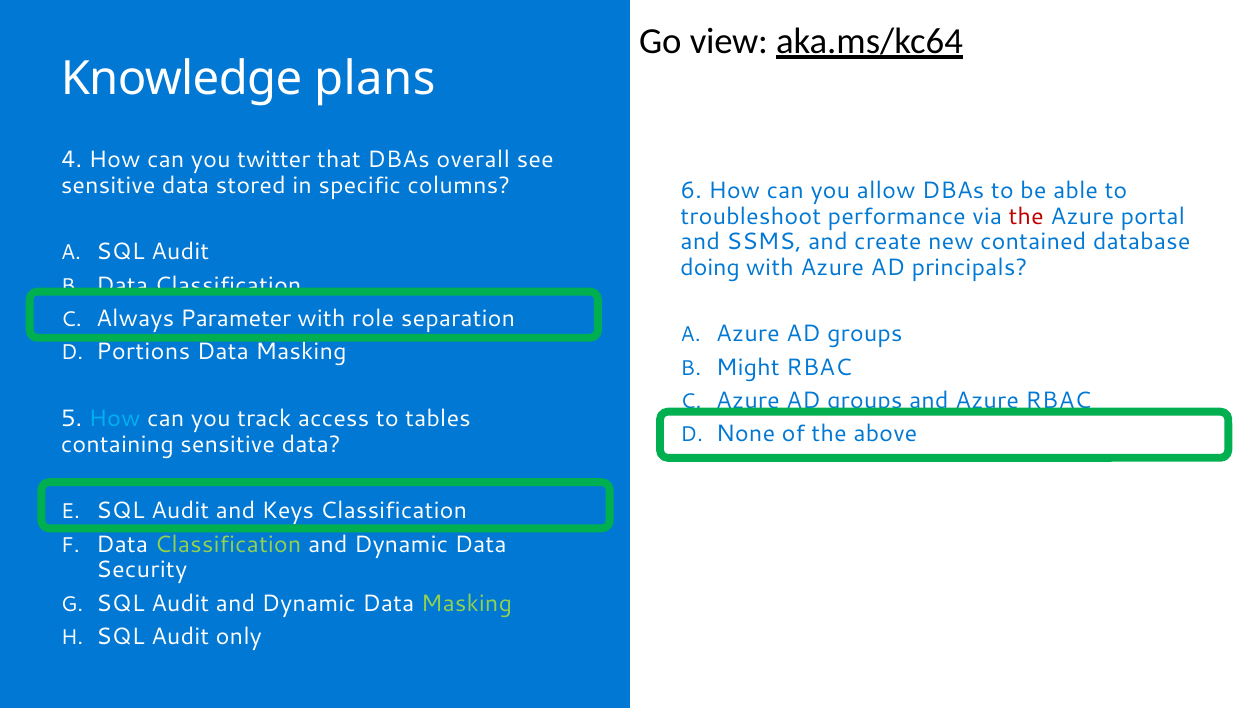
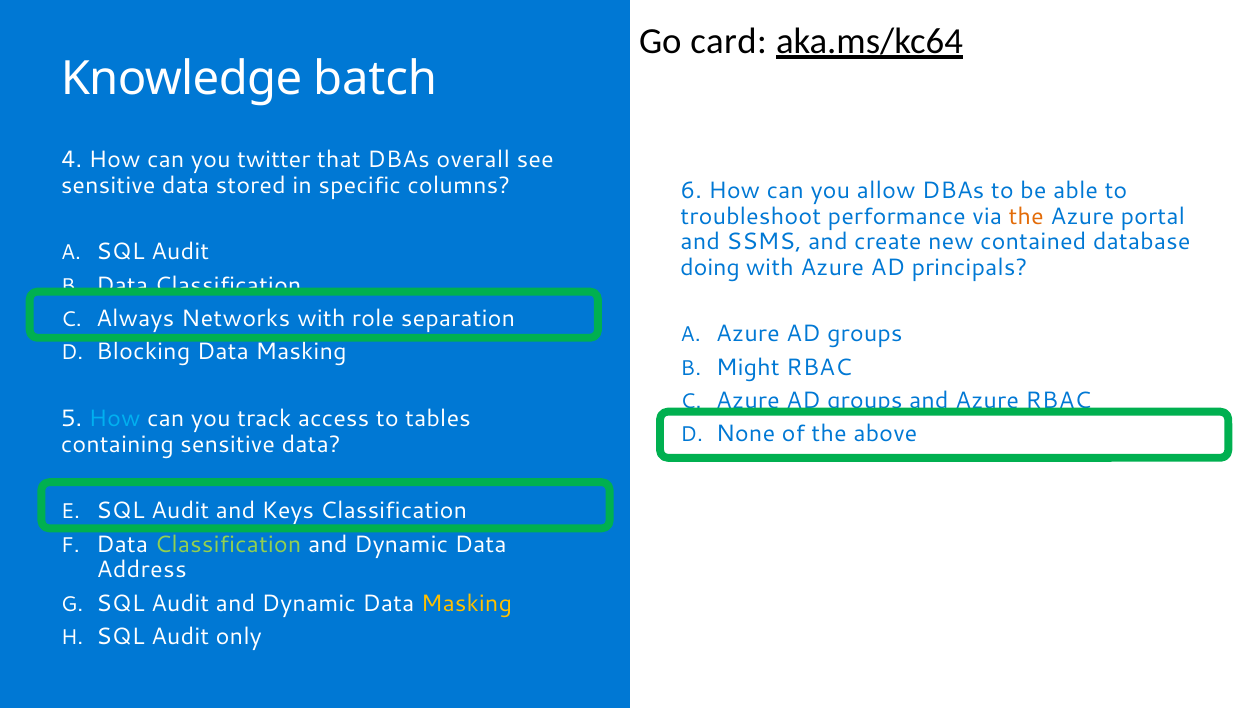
view: view -> card
plans: plans -> batch
the at (1026, 217) colour: red -> orange
Parameter: Parameter -> Networks
Portions: Portions -> Blocking
Security: Security -> Address
Masking at (466, 604) colour: light green -> yellow
